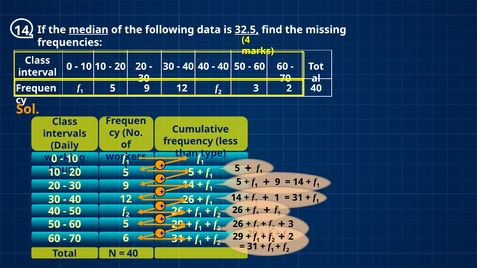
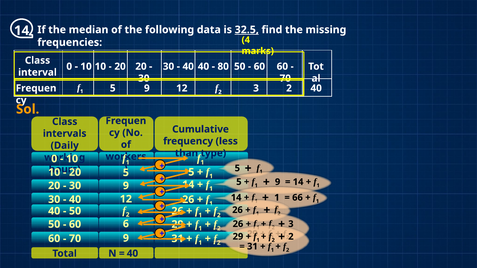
median underline: present -> none
40 at (223, 67): 40 -> 80
31 at (298, 198): 31 -> 66
5 at (126, 224): 5 -> 6
70 6: 6 -> 9
